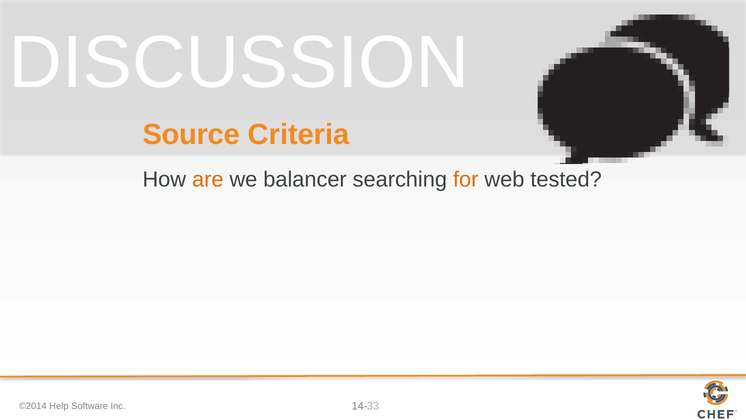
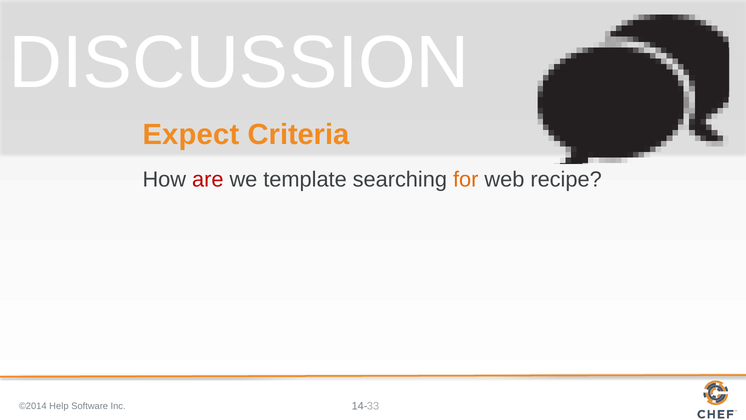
Source: Source -> Expect
are colour: orange -> red
balancer: balancer -> template
tested: tested -> recipe
